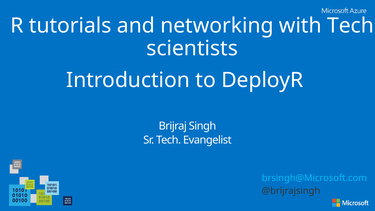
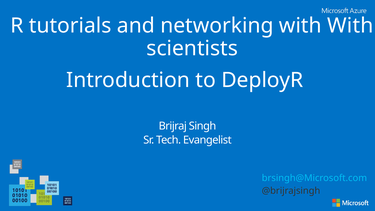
with Tech: Tech -> With
